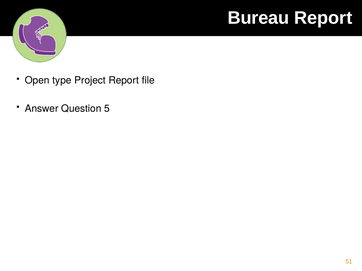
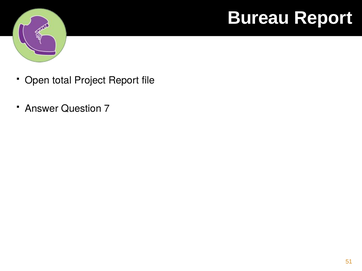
type: type -> total
5: 5 -> 7
